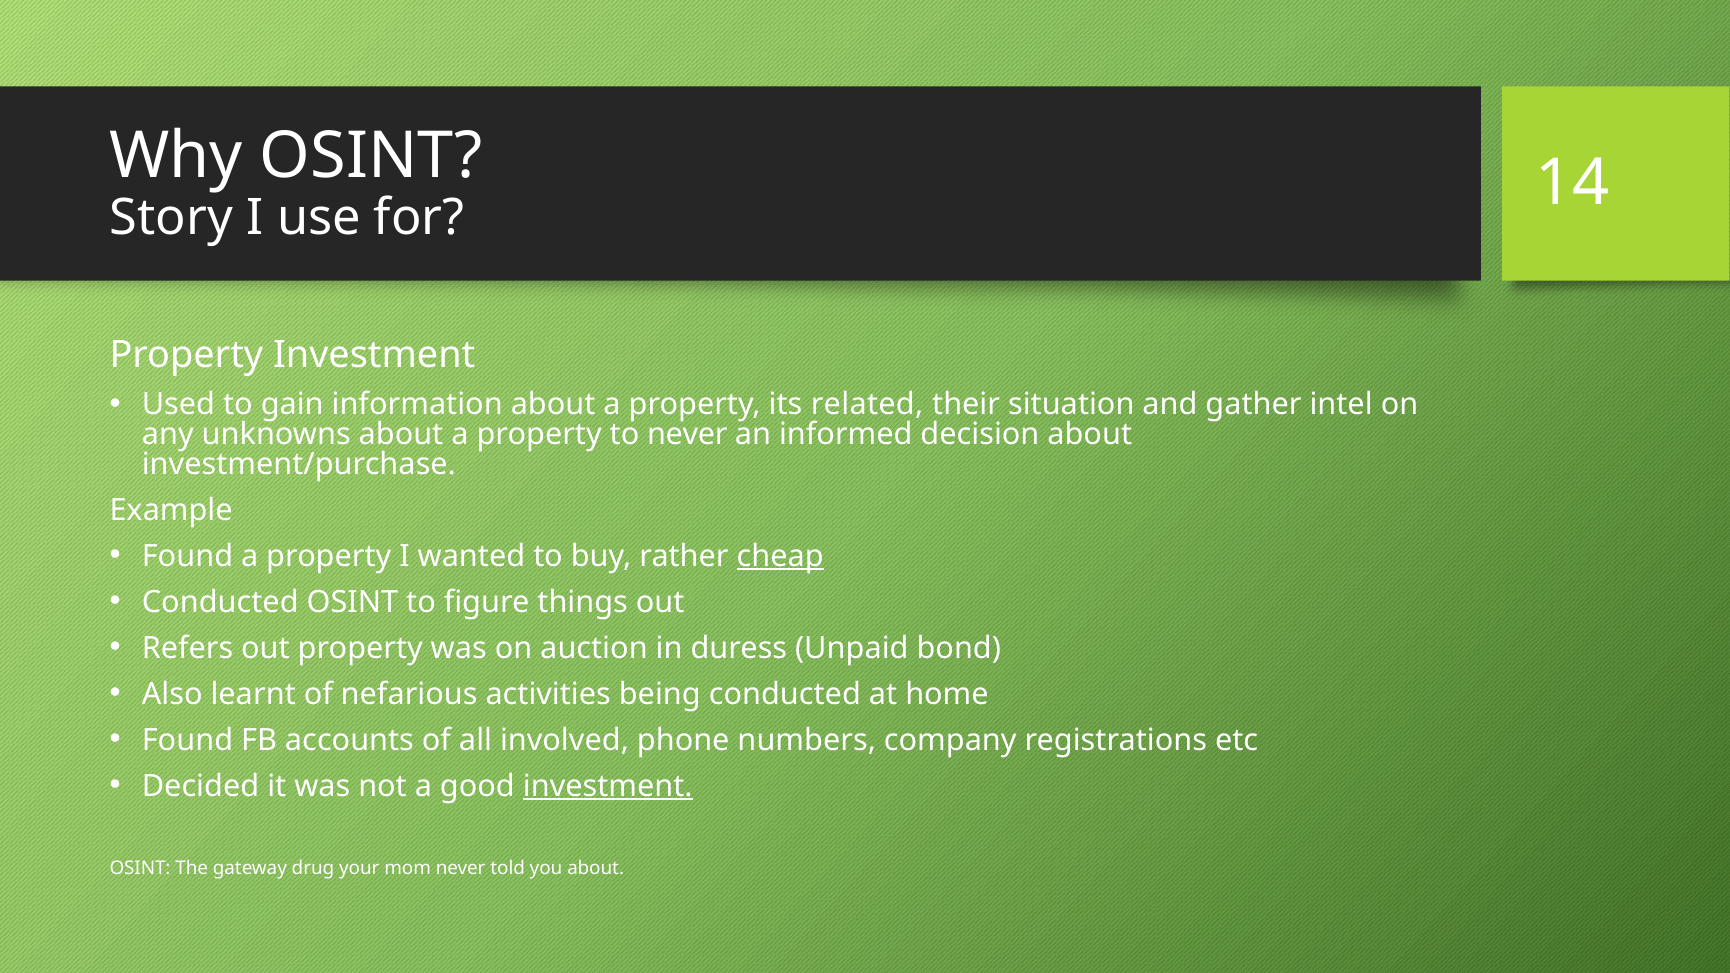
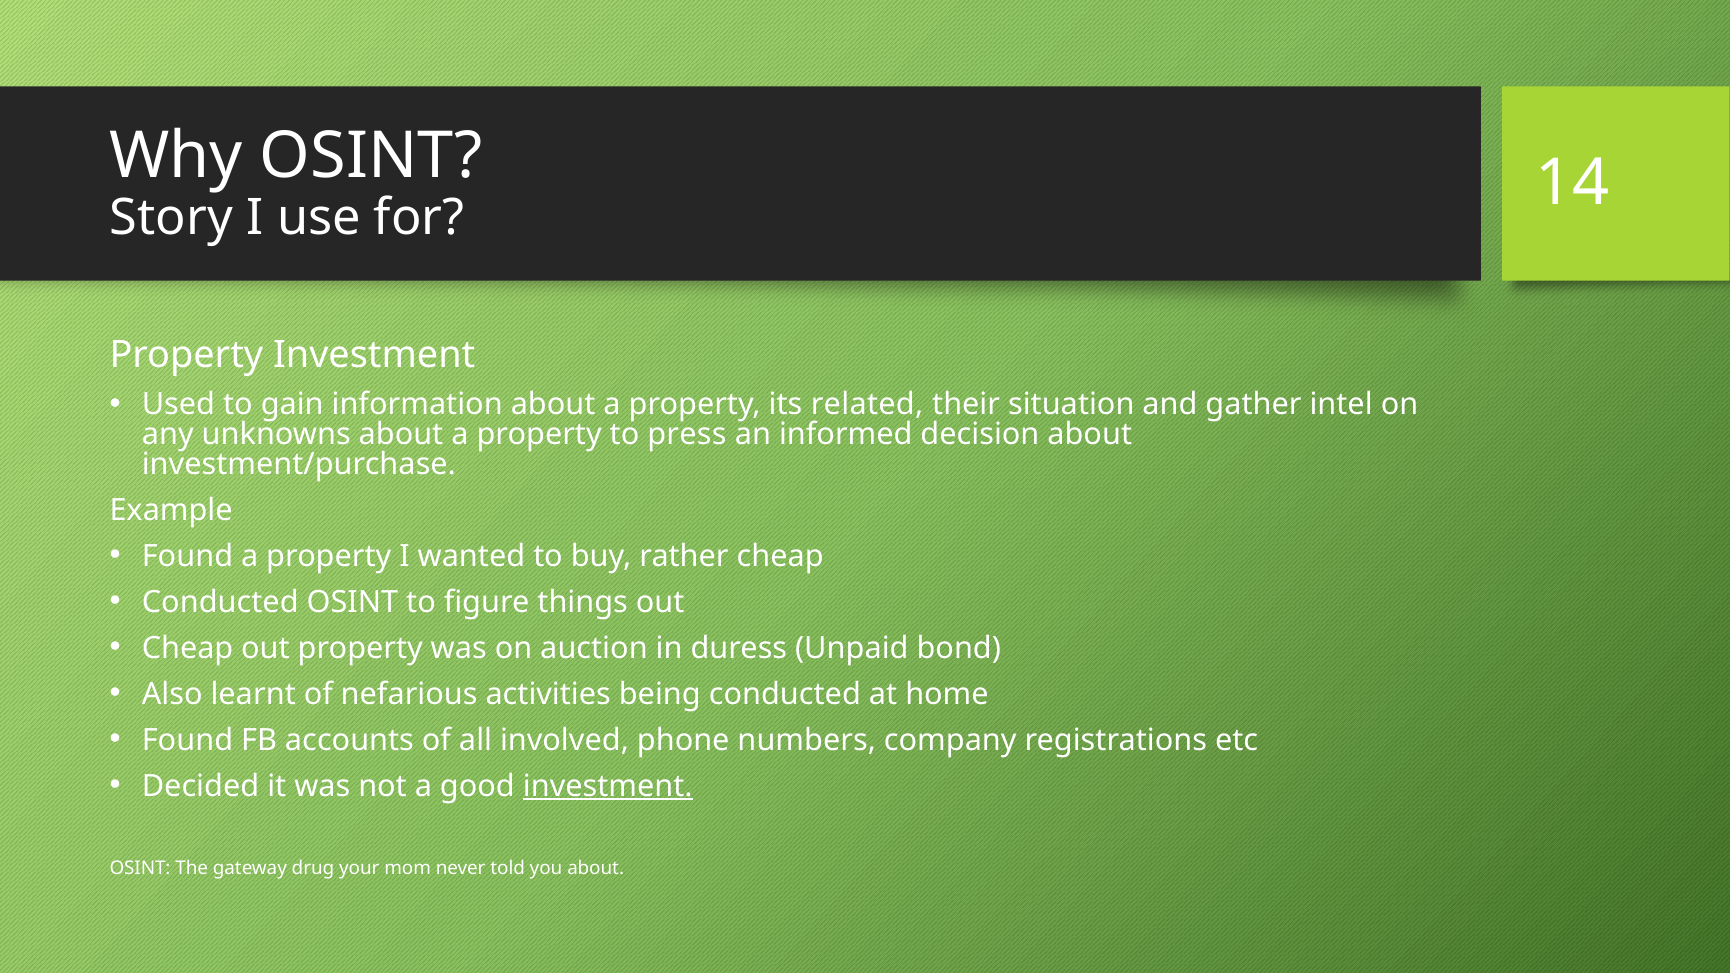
to never: never -> press
cheap at (780, 556) underline: present -> none
Refers at (188, 648): Refers -> Cheap
